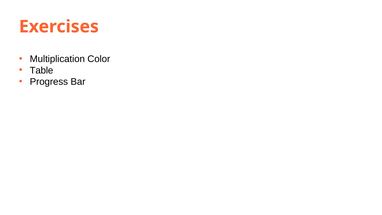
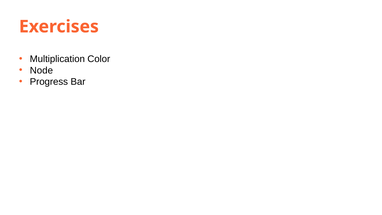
Table: Table -> Node
